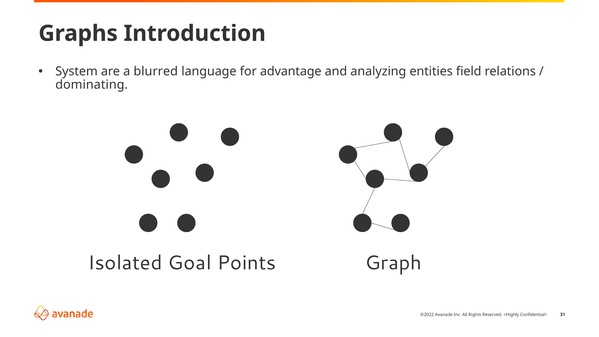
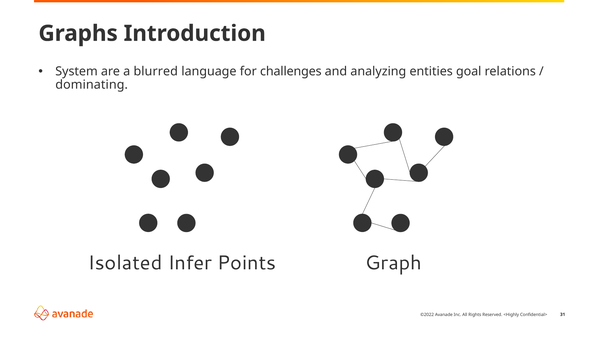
advantage: advantage -> challenges
field: field -> goal
Goal: Goal -> Infer
